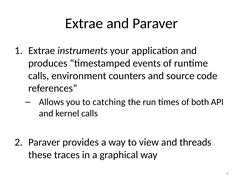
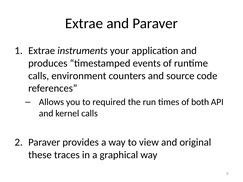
catching: catching -> required
threads: threads -> original
